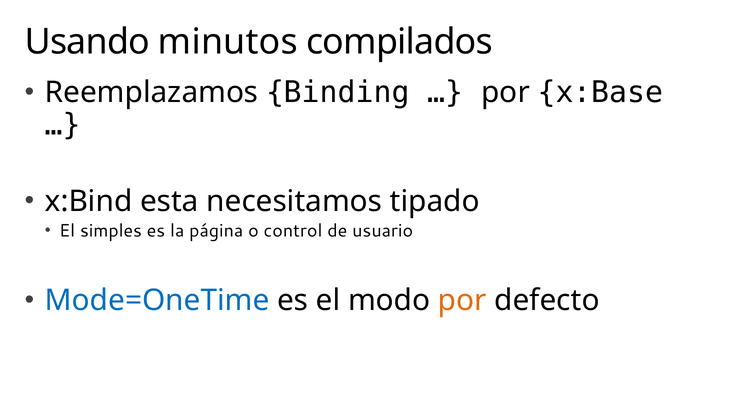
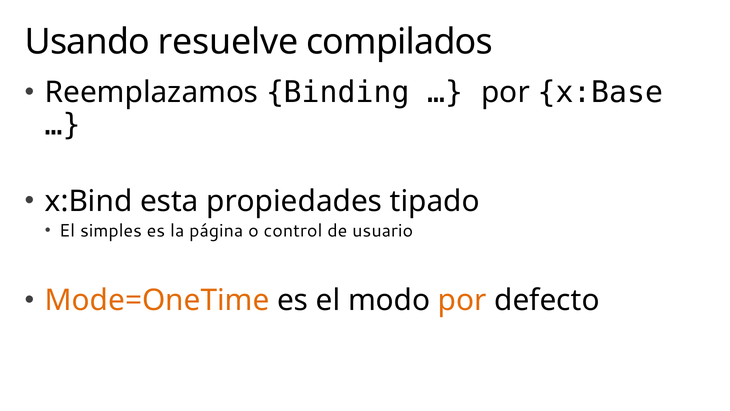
minutos: minutos -> resuelve
necesitamos: necesitamos -> propiedades
Mode=OneTime colour: blue -> orange
